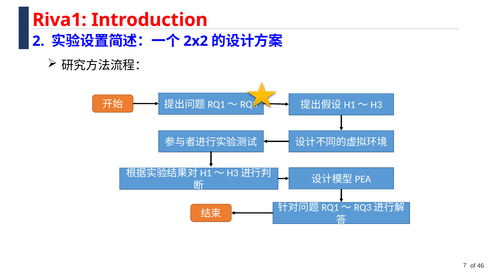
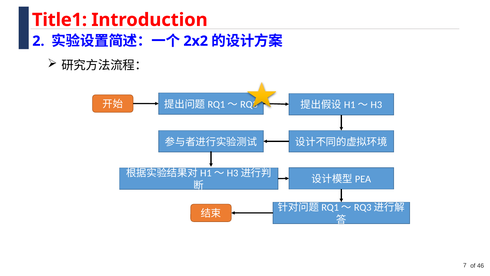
Riva1: Riva1 -> Title1
